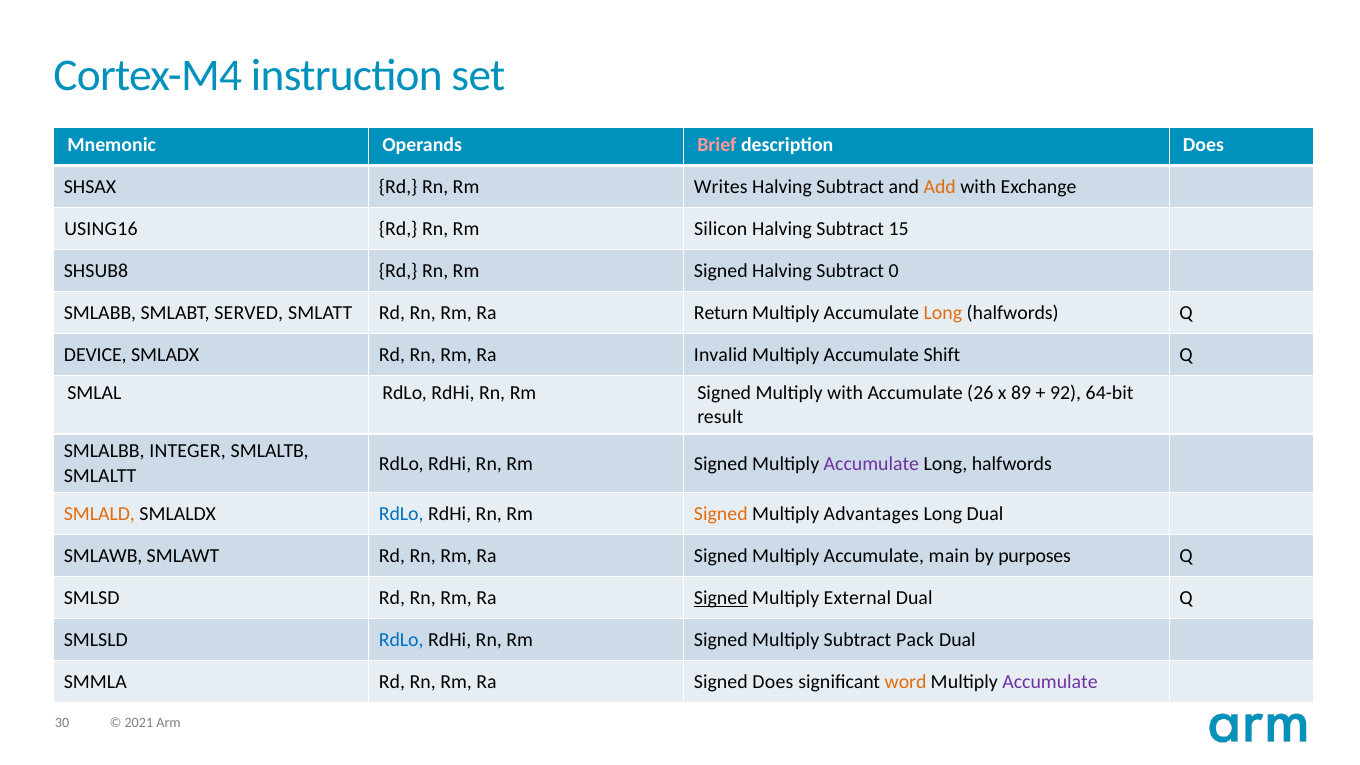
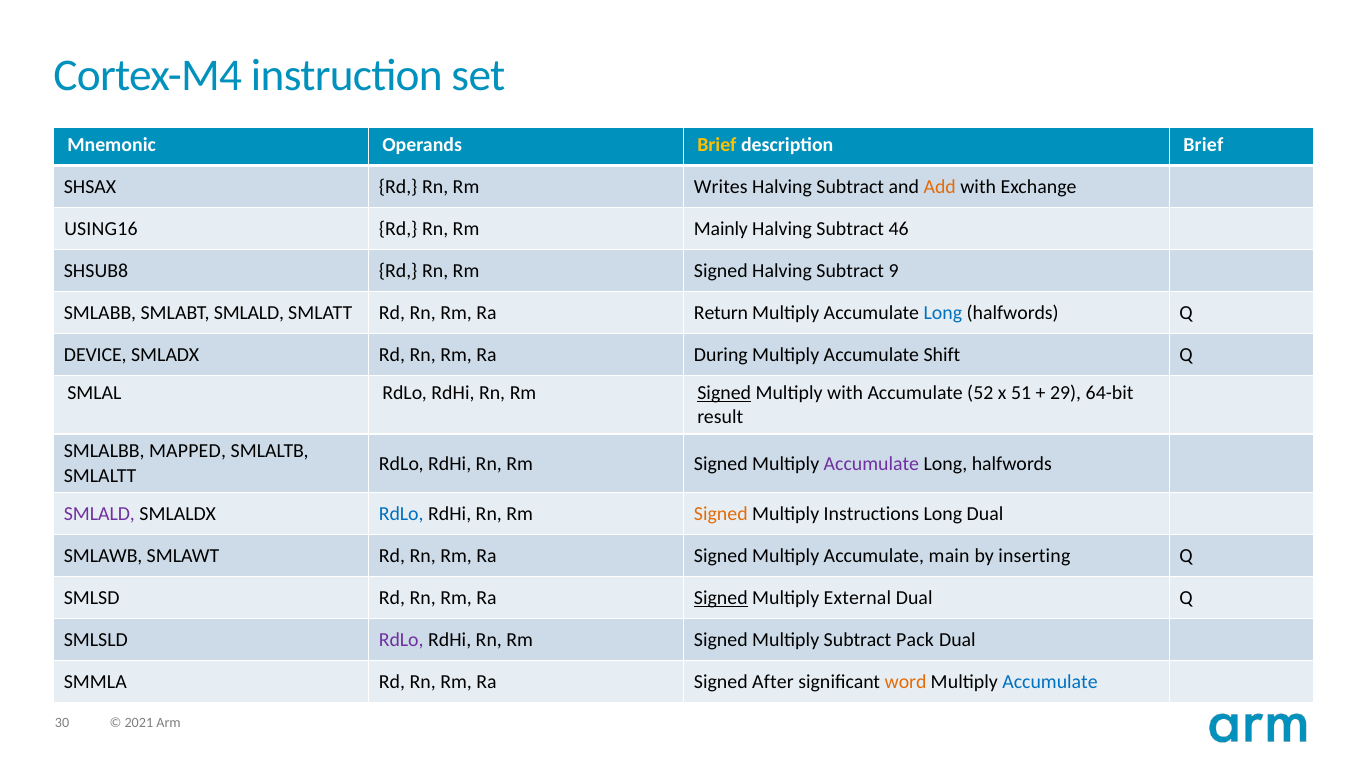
Brief at (717, 145) colour: pink -> yellow
description Does: Does -> Brief
Silicon: Silicon -> Mainly
15: 15 -> 46
0: 0 -> 9
SMLABT SERVED: SERVED -> SMLALD
Long at (943, 313) colour: orange -> blue
Invalid: Invalid -> During
Signed at (724, 393) underline: none -> present
26: 26 -> 52
89: 89 -> 51
92: 92 -> 29
INTEGER: INTEGER -> MAPPED
SMLALD at (99, 514) colour: orange -> purple
Advantages: Advantages -> Instructions
purposes: purposes -> inserting
RdLo at (401, 640) colour: blue -> purple
Signed Does: Does -> After
Accumulate at (1050, 682) colour: purple -> blue
